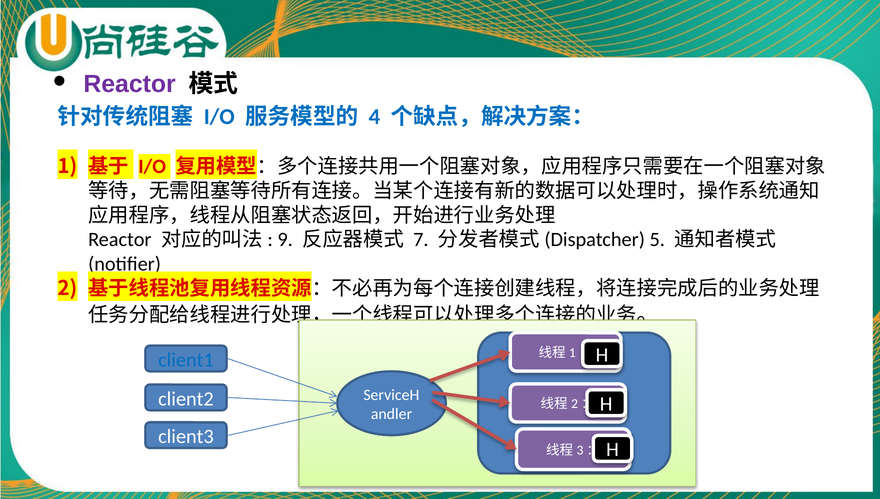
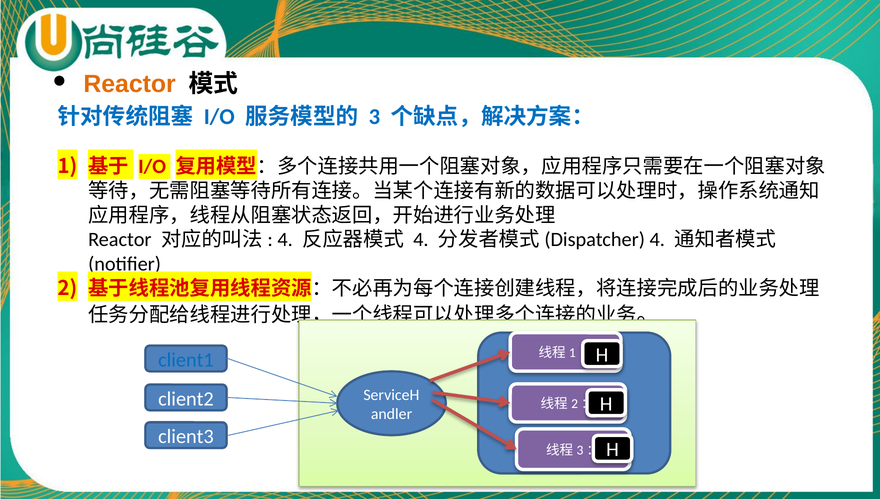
Reactor at (130, 84) colour: purple -> orange
4: 4 -> 3
9 at (285, 240): 9 -> 4
7 at (421, 240): 7 -> 4
5 at (657, 240): 5 -> 4
